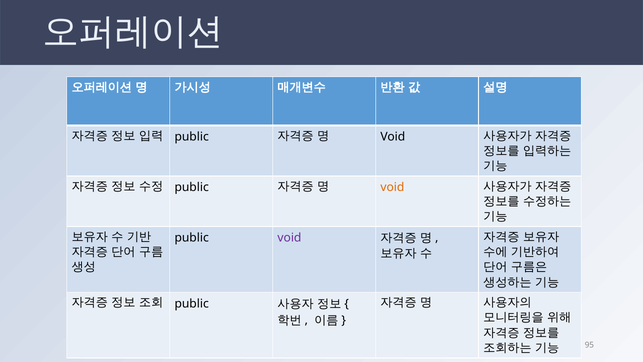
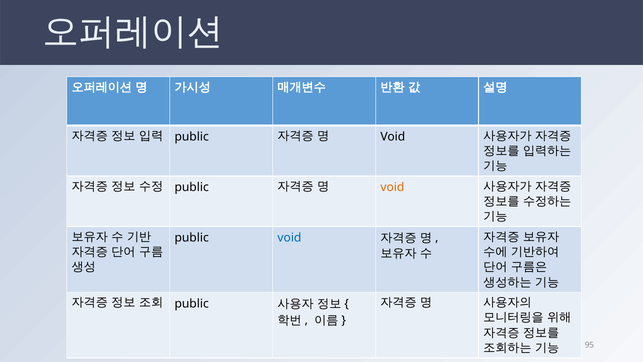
void at (289, 238) colour: purple -> blue
